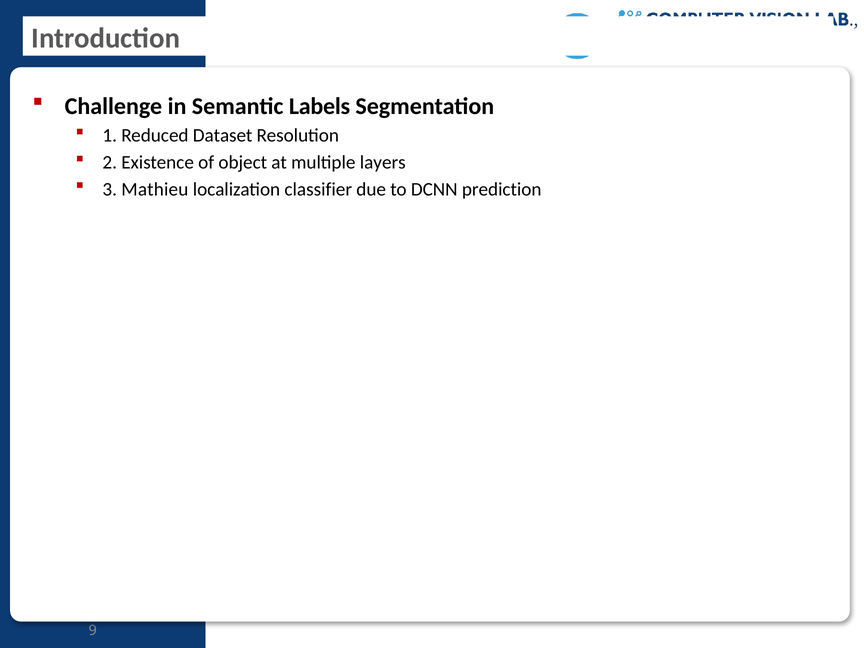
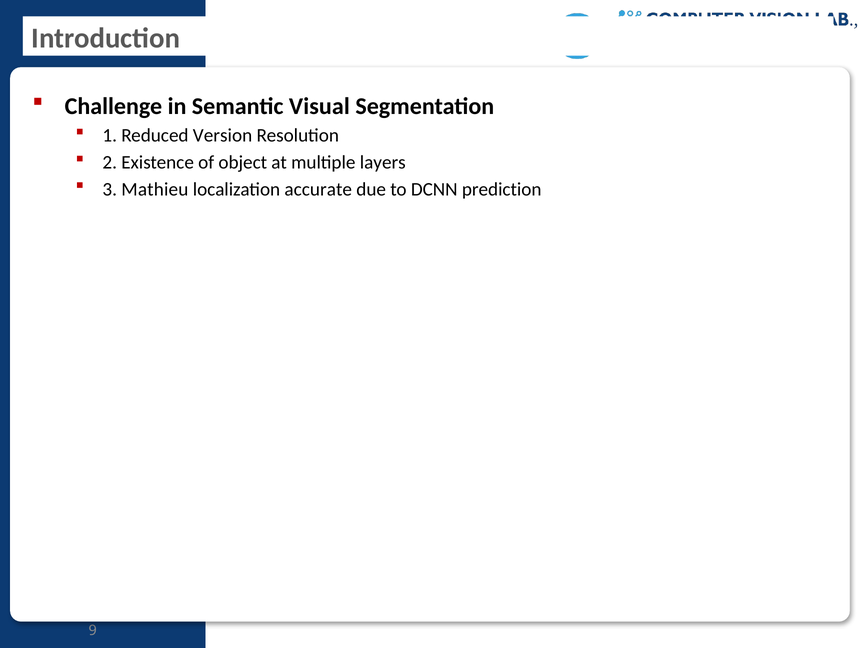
Labels: Labels -> Visual
Dataset: Dataset -> Version
classifier: classifier -> accurate
